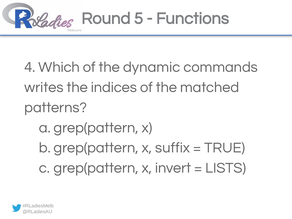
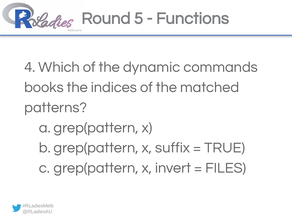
writes: writes -> books
LISTS: LISTS -> FILES
